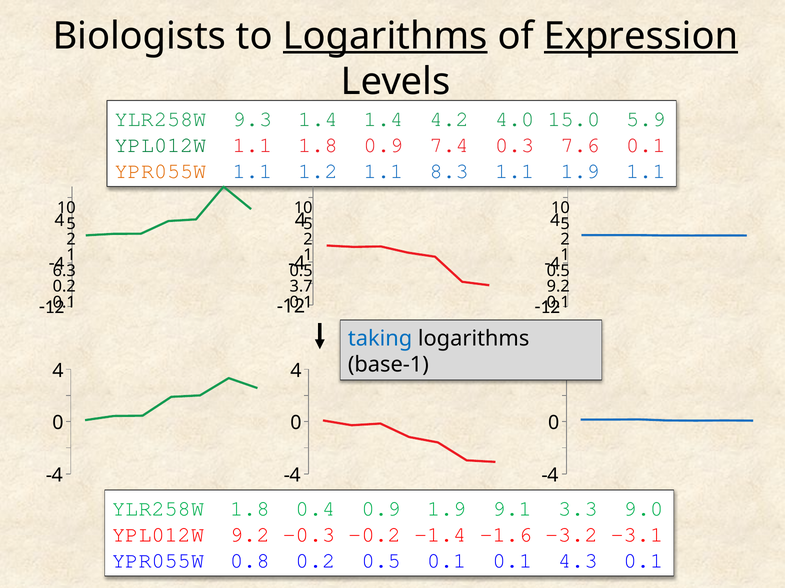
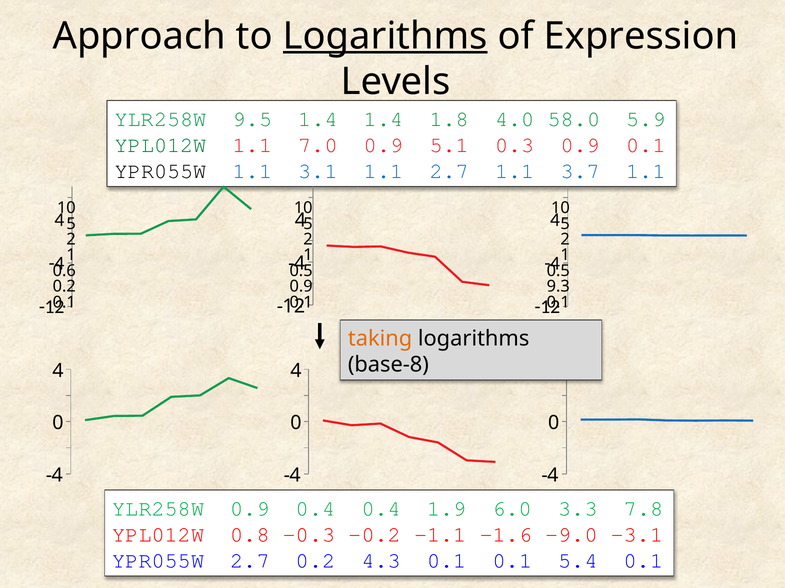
Biologists: Biologists -> Approach
Expression underline: present -> none
9.3: 9.3 -> 9.5
4.2: 4.2 -> 1.8
15.0: 15.0 -> 58.0
1.1 1.8: 1.8 -> 7.0
7.4: 7.4 -> 5.1
0.3 7.6: 7.6 -> 0.9
YPR055W at (161, 171) colour: orange -> black
1.2: 1.2 -> 3.1
1.1 8.3: 8.3 -> 2.7
1.1 1.9: 1.9 -> 3.7
6.3: 6.3 -> 0.6
3.7 at (301, 287): 3.7 -> 0.9
9.2 at (558, 287): 9.2 -> 9.3
taking colour: blue -> orange
base-1: base-1 -> base-8
YLR258W 1.8: 1.8 -> 0.9
0.4 0.9: 0.9 -> 0.4
9.1: 9.1 -> 6.0
9.0: 9.0 -> 7.8
YPL012W 9.2: 9.2 -> 0.8
-1.4: -1.4 -> -1.1
-3.2: -3.2 -> -9.0
YPR055W 0.8: 0.8 -> 2.7
0.2 0.5: 0.5 -> 4.3
4.3: 4.3 -> 5.4
